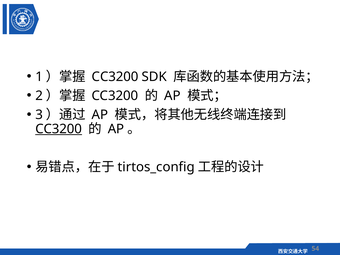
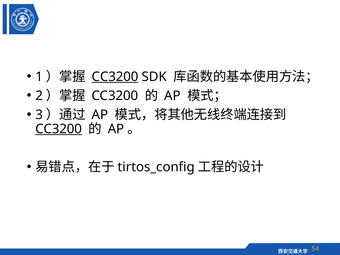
CC3200 at (115, 77) underline: none -> present
